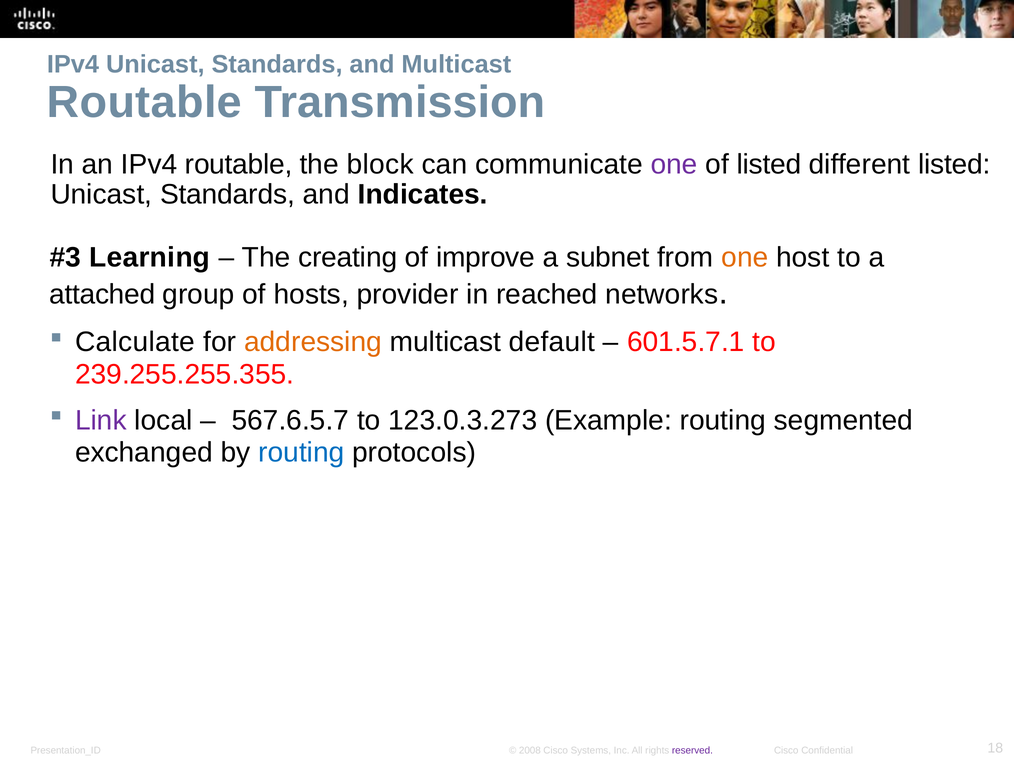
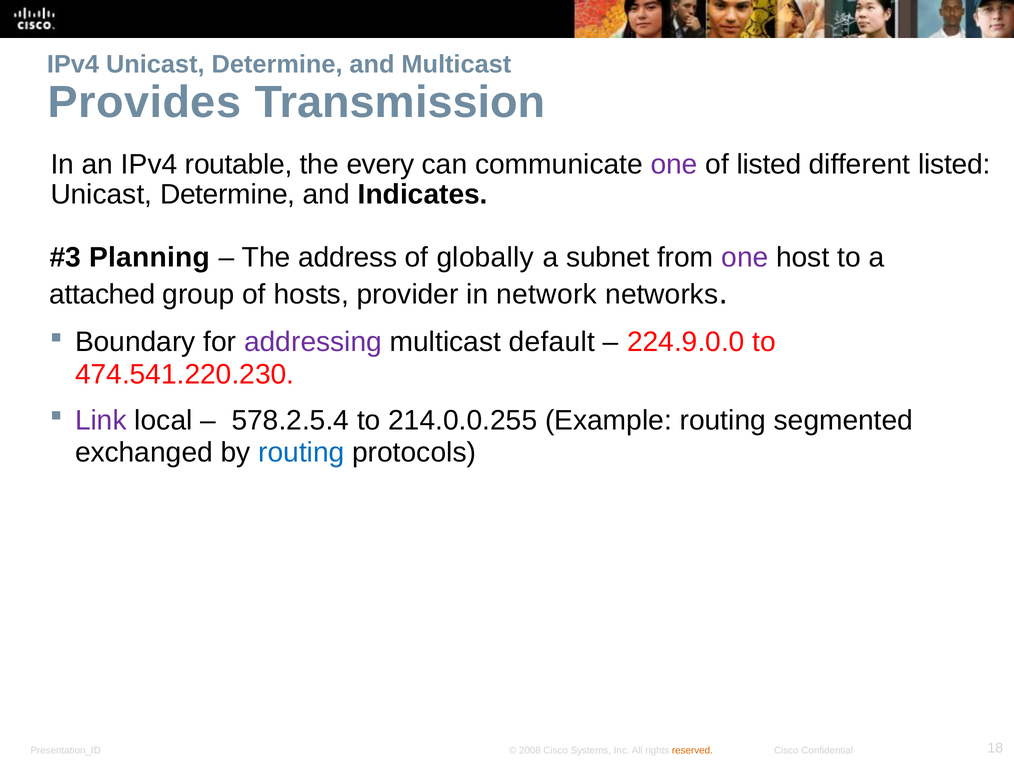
IPv4 Unicast Standards: Standards -> Determine
Routable at (144, 102): Routable -> Provides
block: block -> every
Standards at (228, 195): Standards -> Determine
Learning: Learning -> Planning
creating: creating -> address
improve: improve -> globally
one at (745, 258) colour: orange -> purple
reached: reached -> network
Calculate: Calculate -> Boundary
addressing colour: orange -> purple
601.5.7.1: 601.5.7.1 -> 224.9.0.0
239.255.255.355: 239.255.255.355 -> 474.541.220.230
567.6.5.7: 567.6.5.7 -> 578.2.5.4
123.0.3.273: 123.0.3.273 -> 214.0.0.255
reserved colour: purple -> orange
